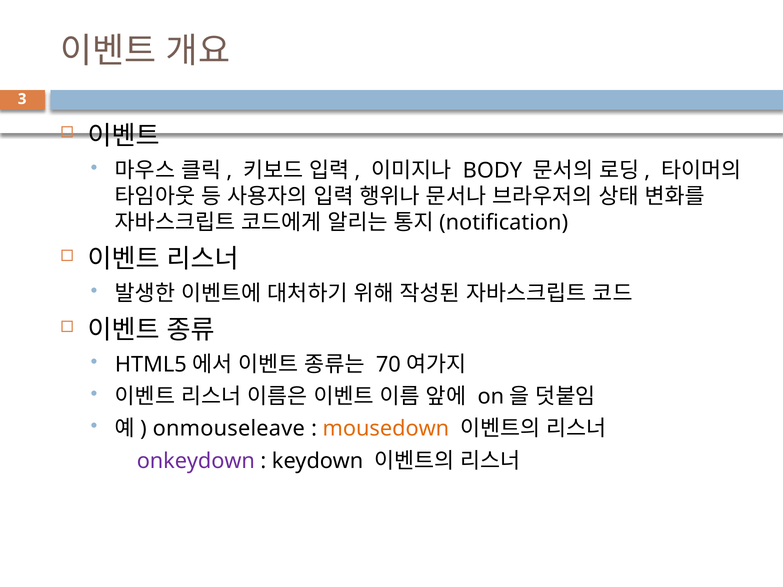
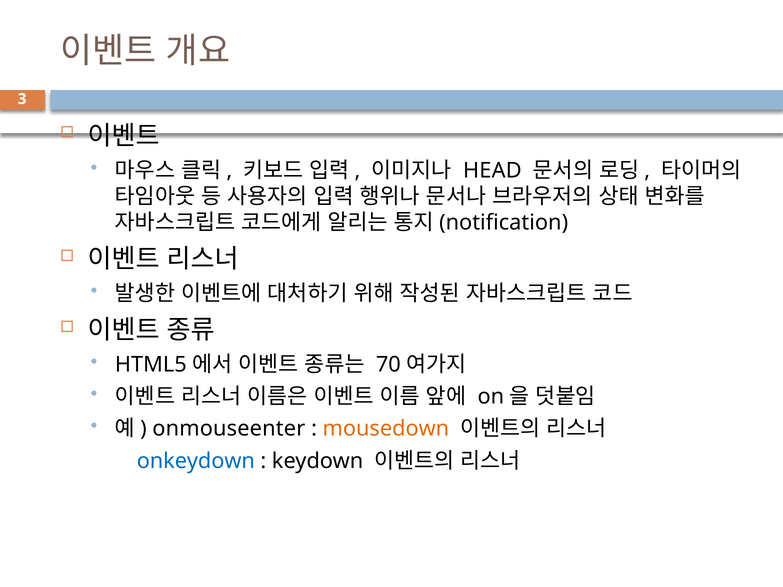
BODY: BODY -> HEAD
onmouseleave: onmouseleave -> onmouseenter
onkeydown colour: purple -> blue
